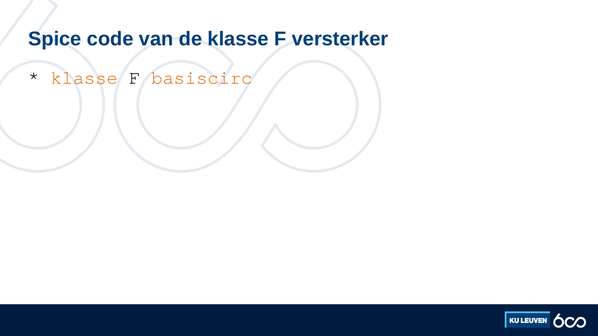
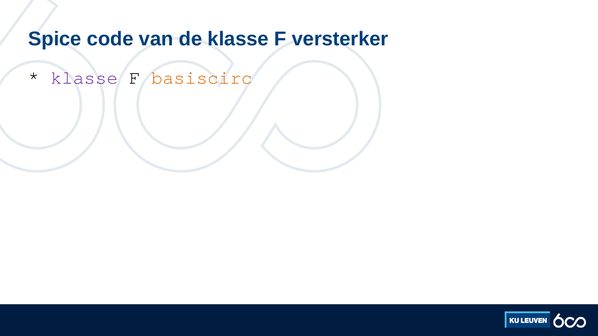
klasse at (84, 78) colour: orange -> purple
